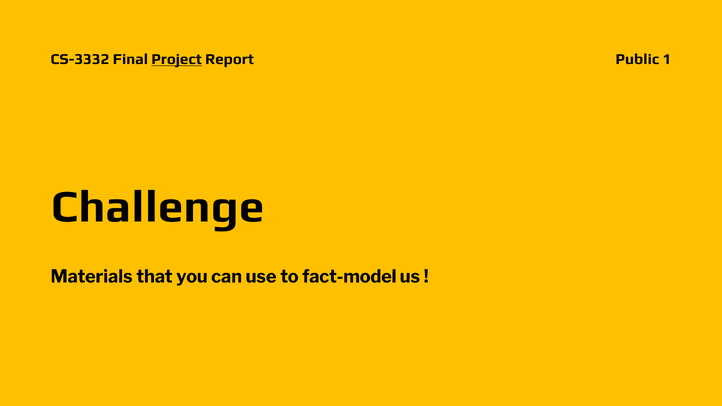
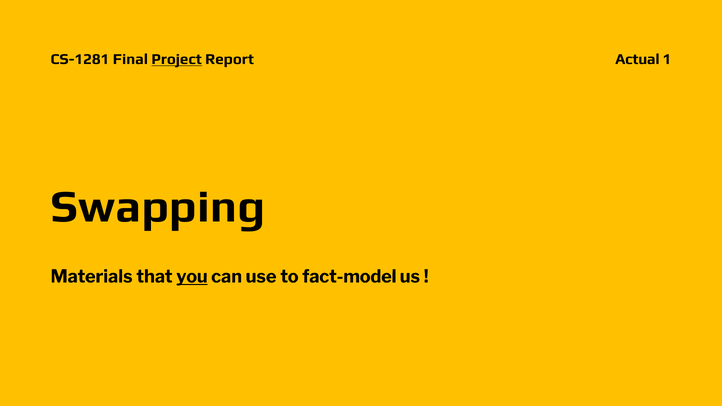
CS-3332: CS-3332 -> CS-1281
Public: Public -> Actual
Challenge: Challenge -> Swapping
you underline: none -> present
